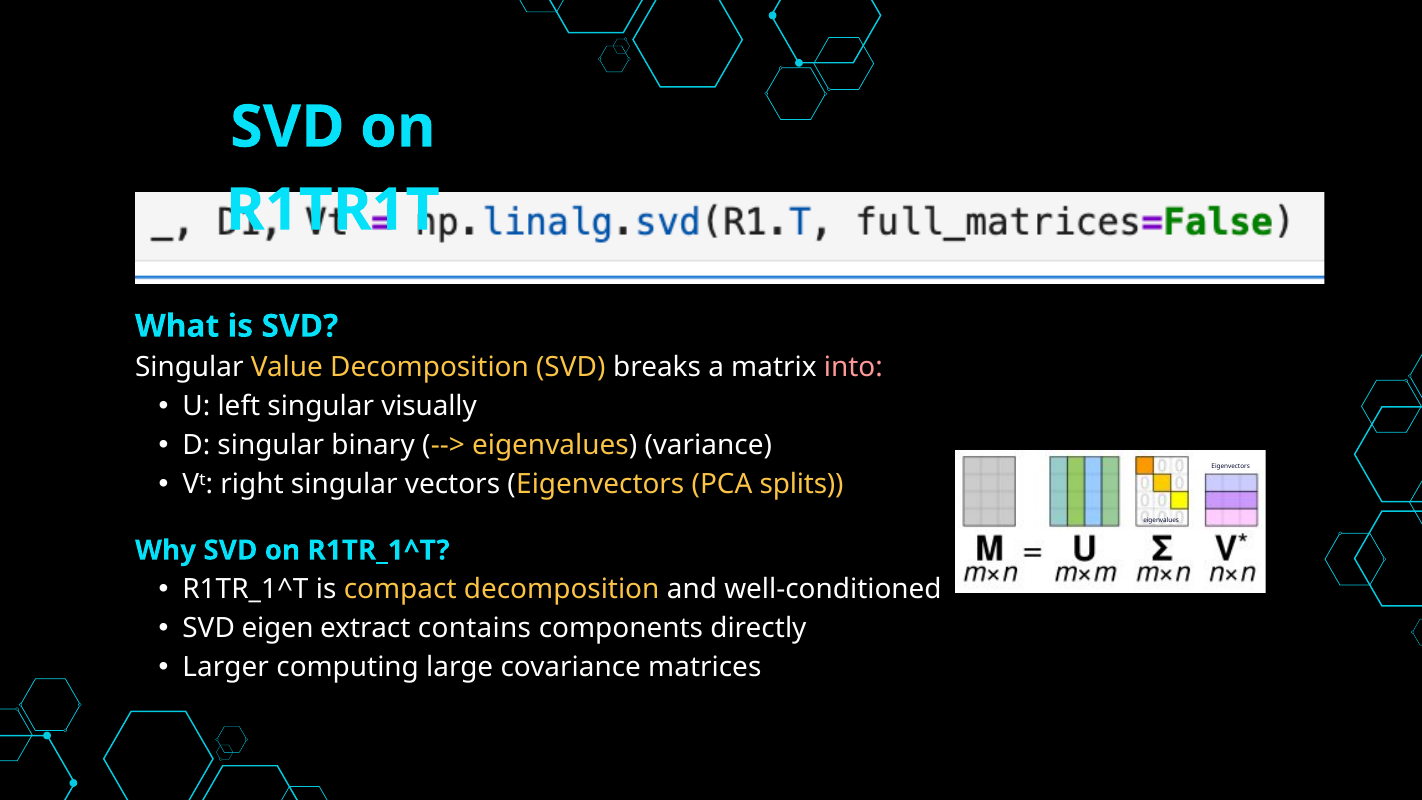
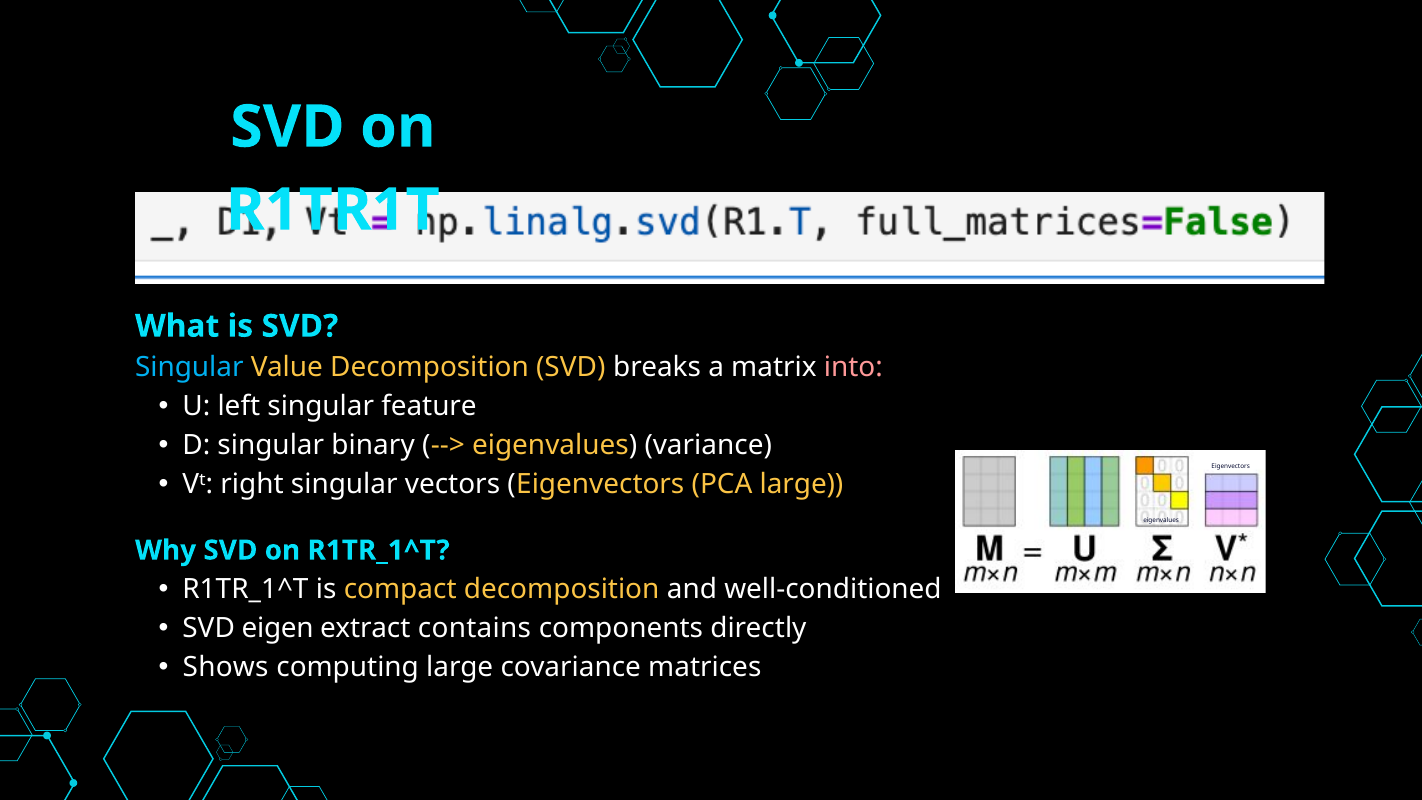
Singular at (189, 367) colour: white -> light blue
visually: visually -> feature
PCA splits: splits -> large
Larger: Larger -> Shows
